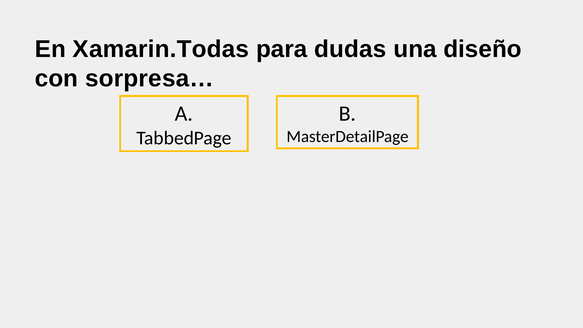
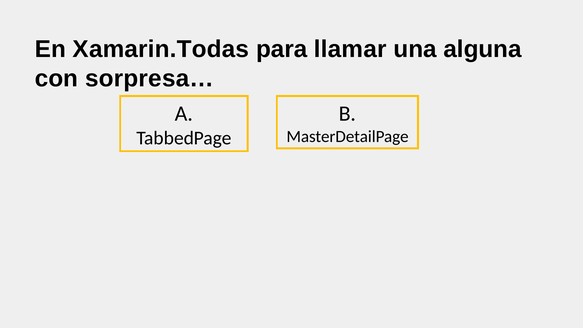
dudas: dudas -> llamar
diseño: diseño -> alguna
